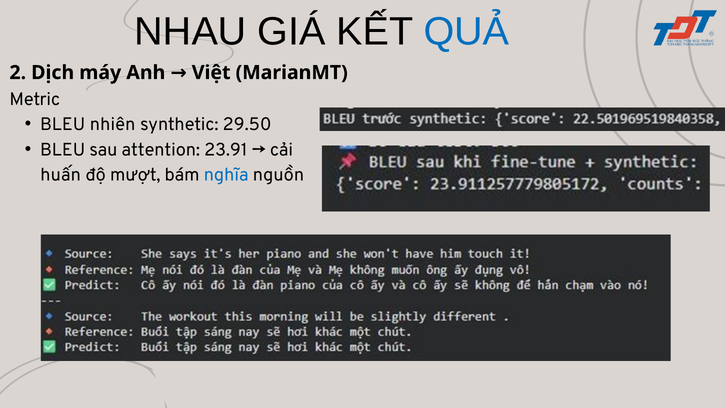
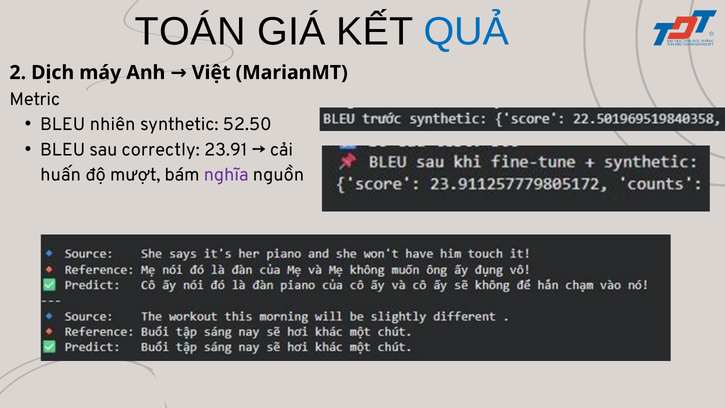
NHAU: NHAU -> TOÁN
29.50: 29.50 -> 52.50
attention: attention -> correctly
nghĩa colour: blue -> purple
